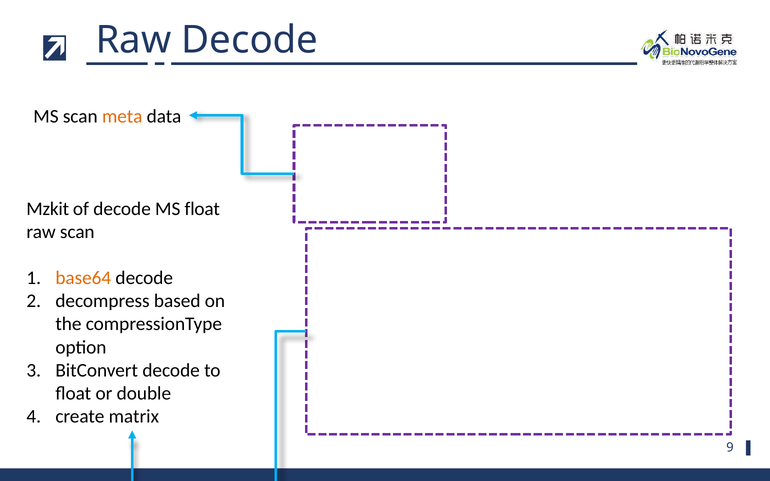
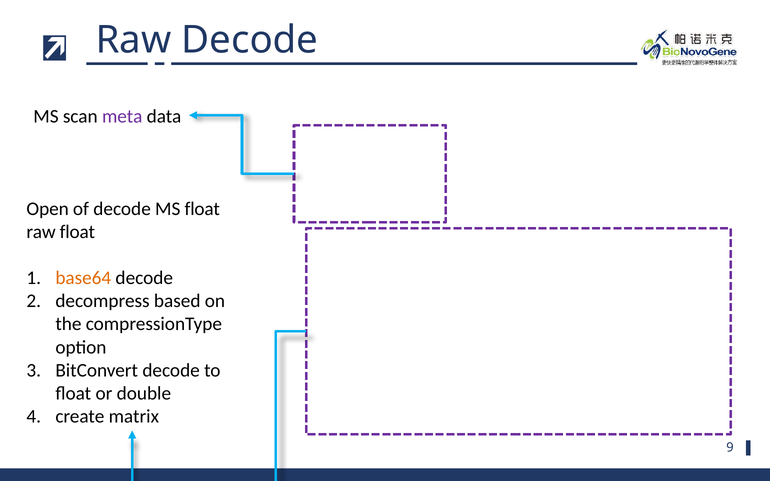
meta colour: orange -> purple
Mzkit: Mzkit -> Open
raw scan: scan -> float
